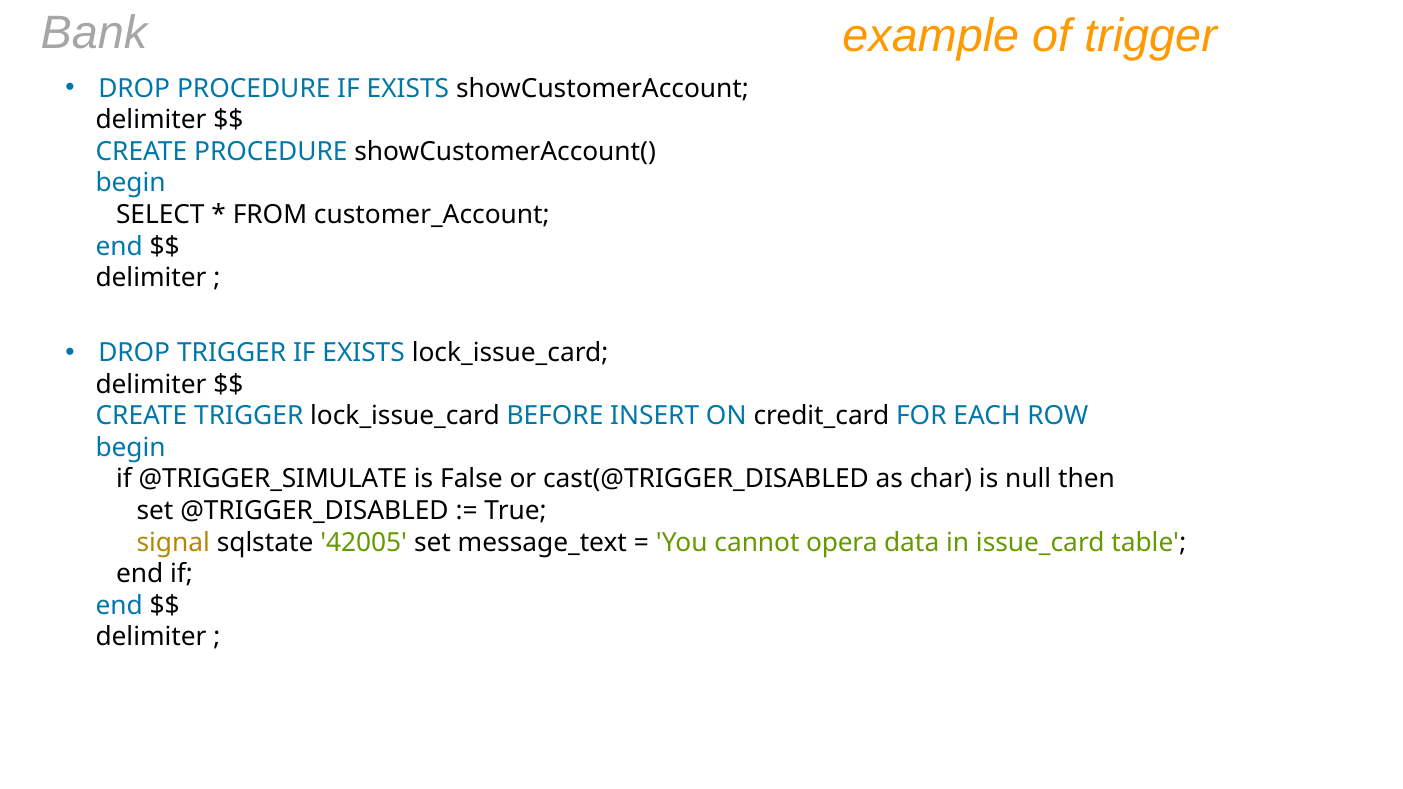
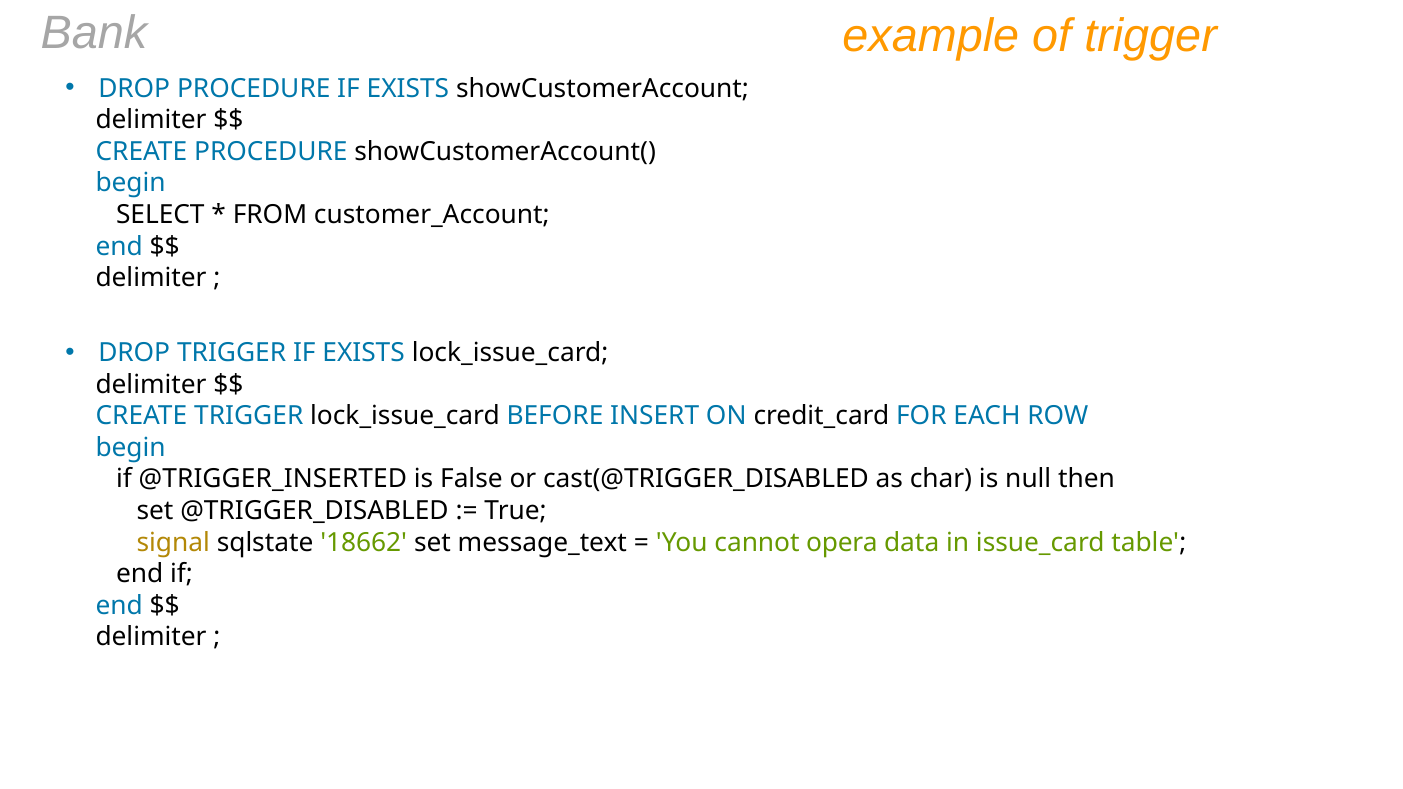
@TRIGGER_SIMULATE: @TRIGGER_SIMULATE -> @TRIGGER_INSERTED
42005: 42005 -> 18662
